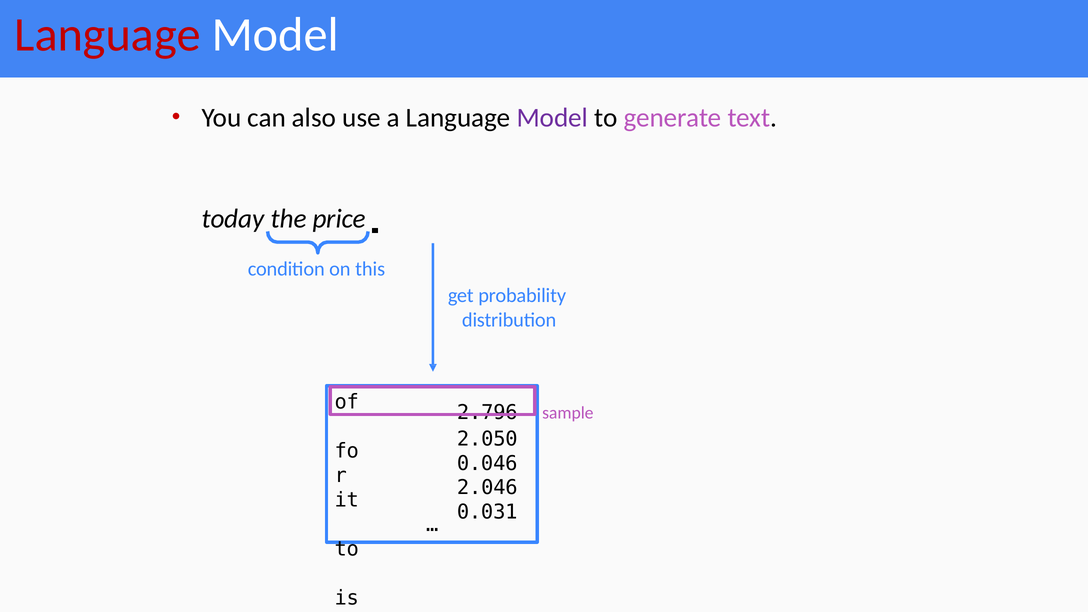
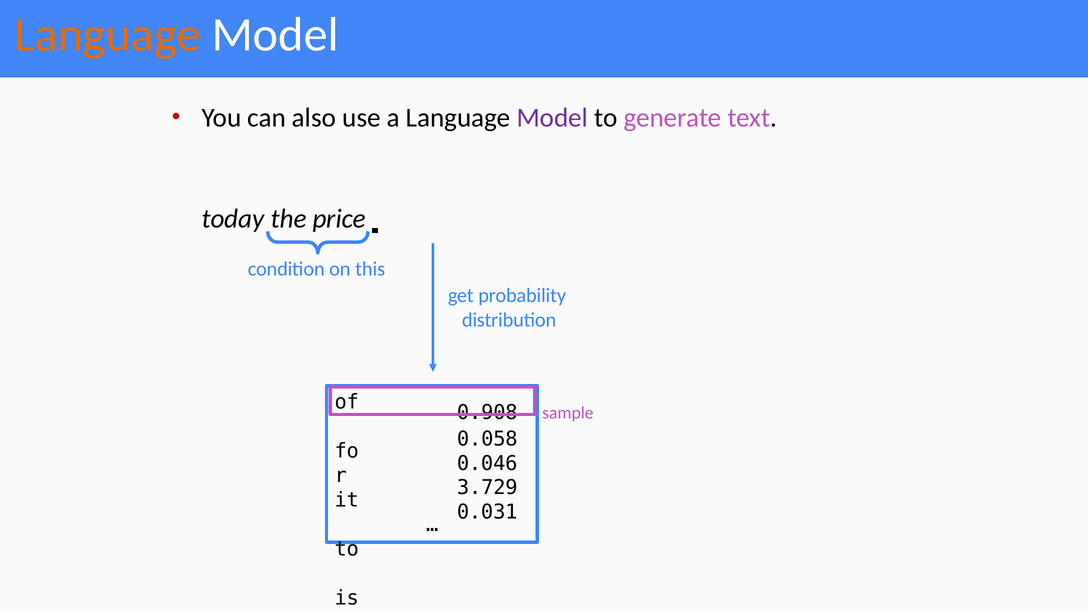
Language at (108, 35) colour: red -> orange
2.796: 2.796 -> 0.908
2.050: 2.050 -> 0.058
2.046: 2.046 -> 3.729
